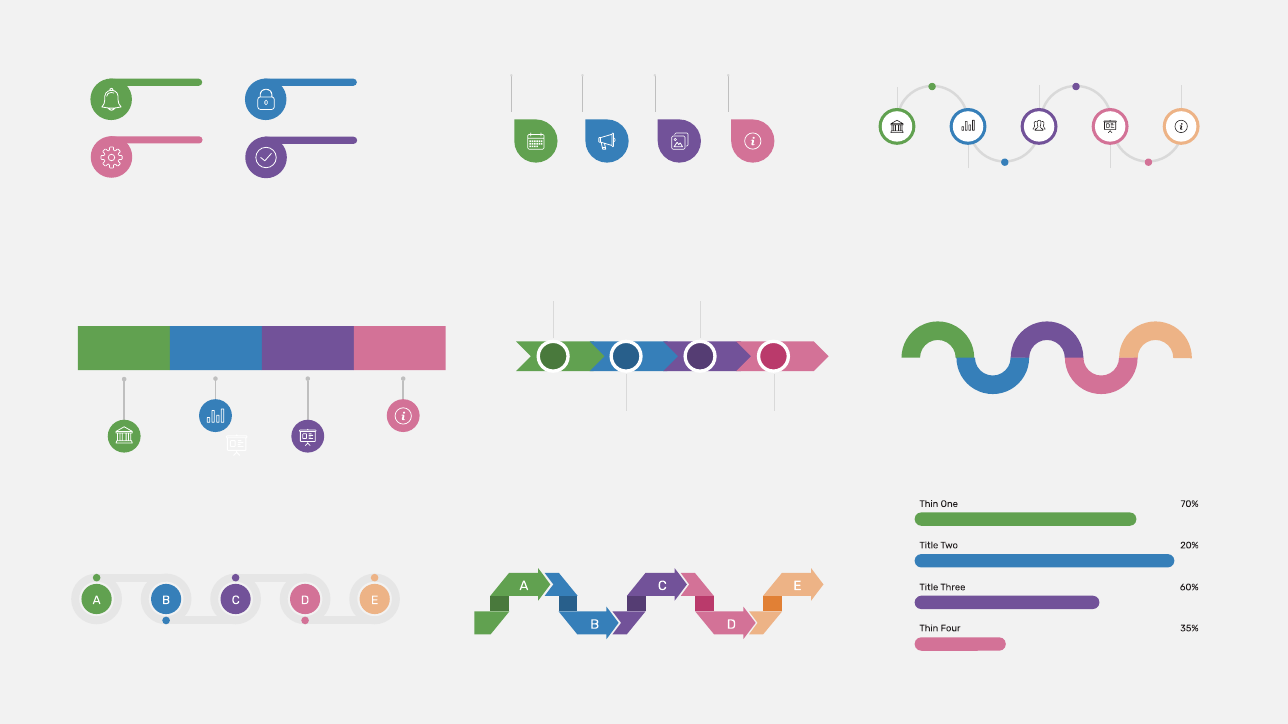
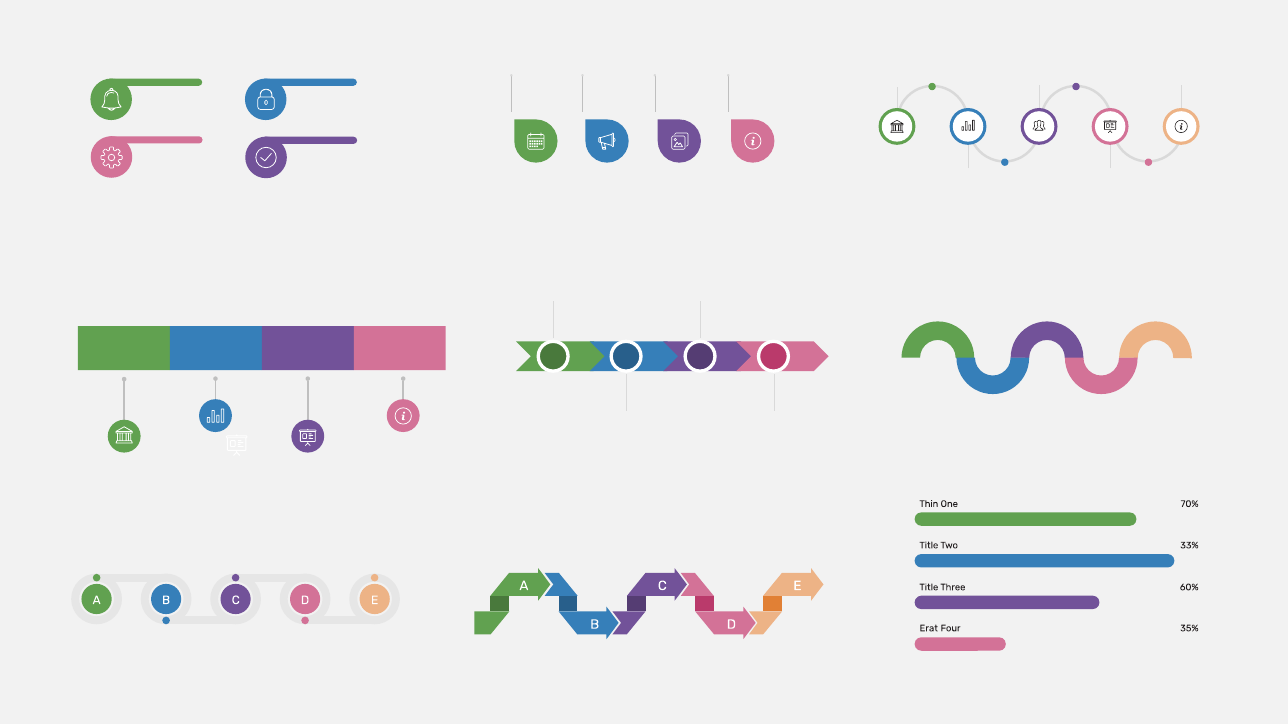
20%: 20% -> 33%
Thin at (929, 629): Thin -> Erat
